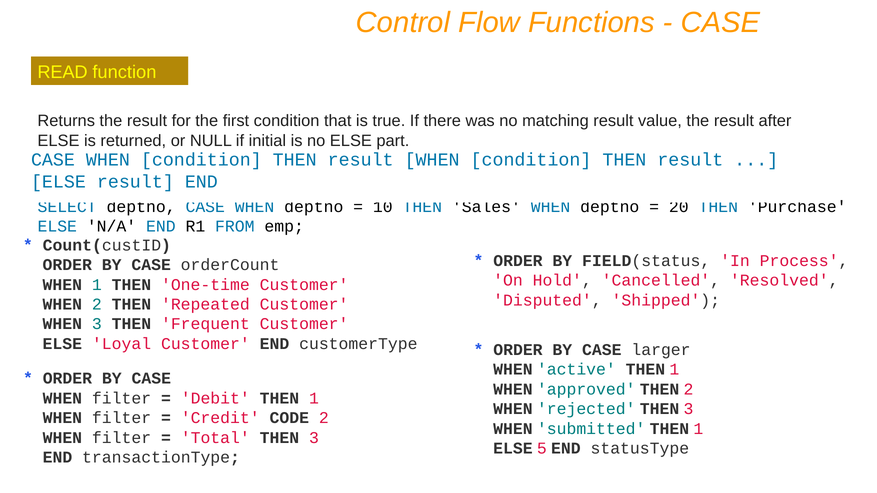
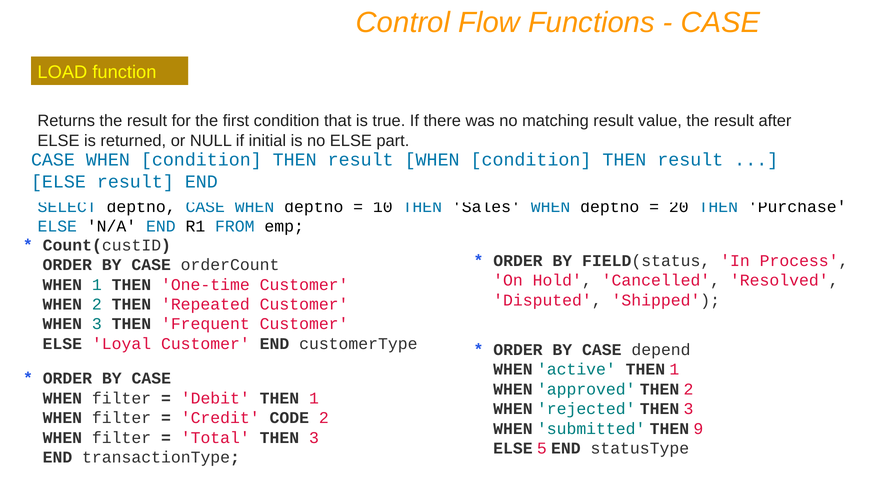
READ: READ -> LOAD
larger: larger -> depend
submitted THEN 1: 1 -> 9
